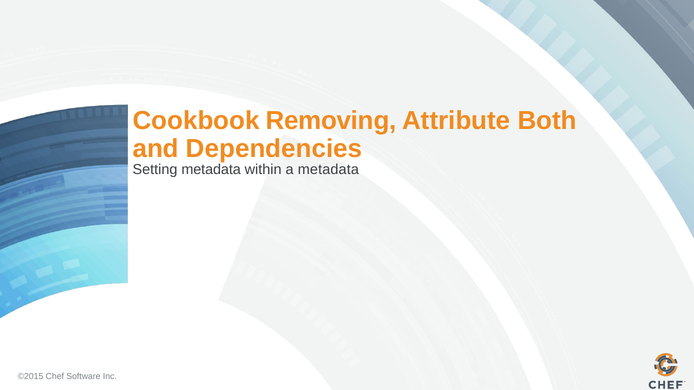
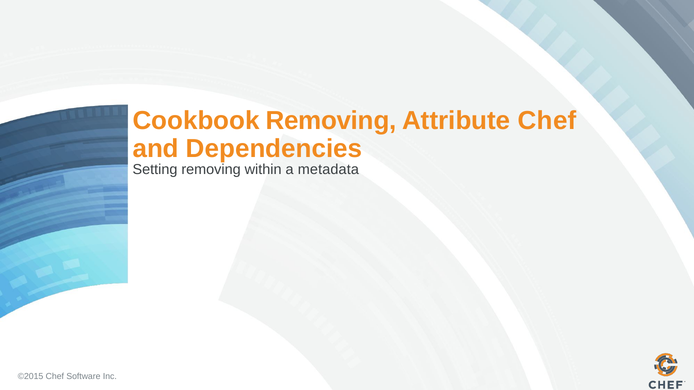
Attribute Both: Both -> Chef
Setting metadata: metadata -> removing
